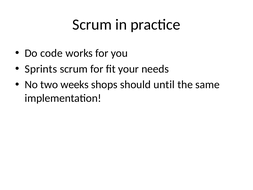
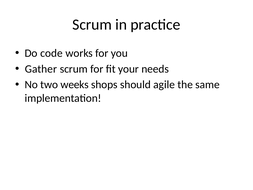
Sprints: Sprints -> Gather
until: until -> agile
